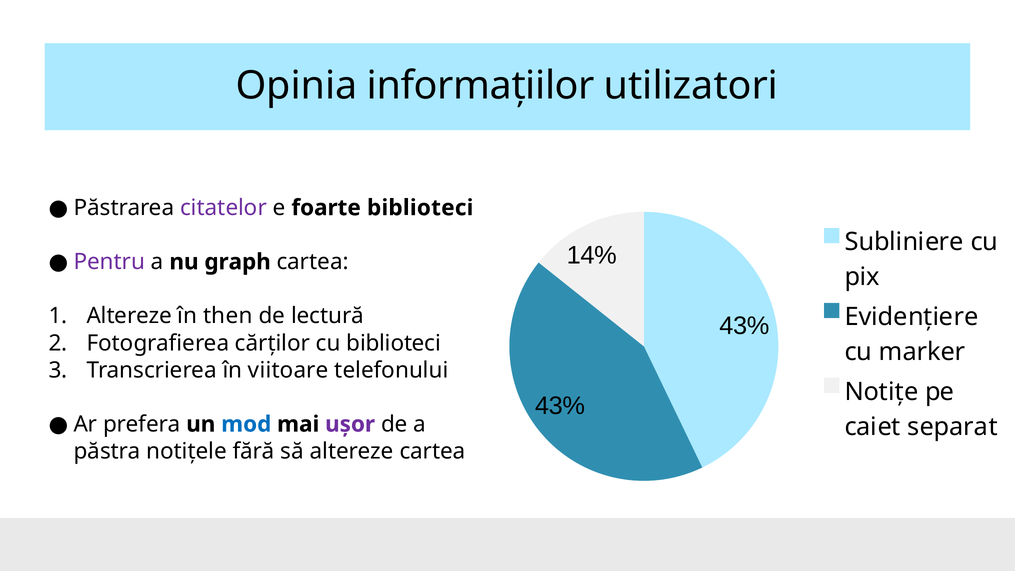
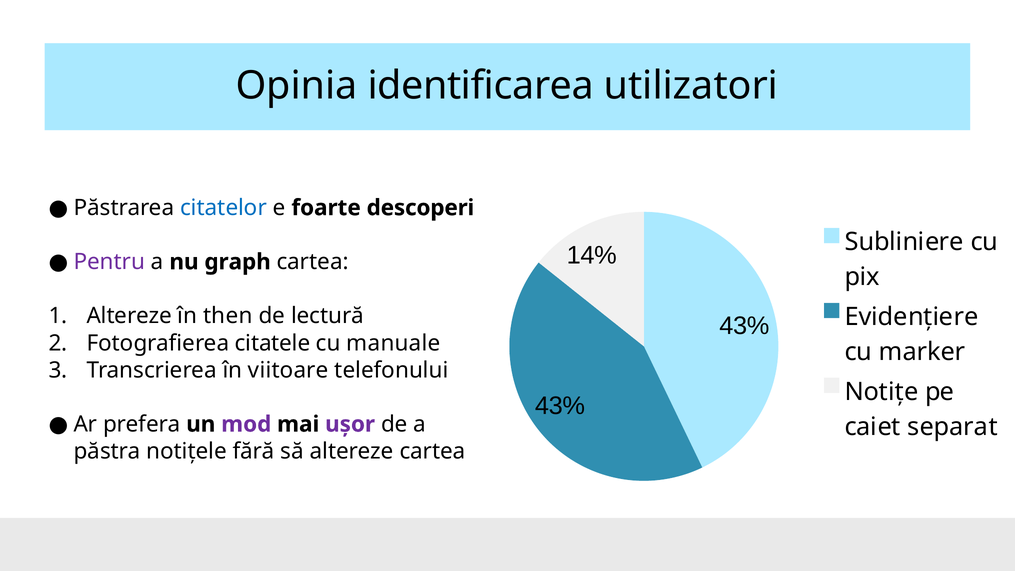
informațiilor: informațiilor -> identificarea
citatelor colour: purple -> blue
foarte biblioteci: biblioteci -> descoperi
cărților: cărților -> citatele
cu biblioteci: biblioteci -> manuale
mod colour: blue -> purple
